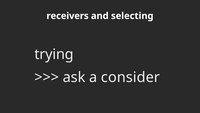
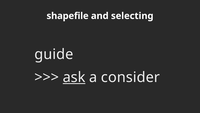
receivers: receivers -> shapefile
trying: trying -> guide
ask underline: none -> present
